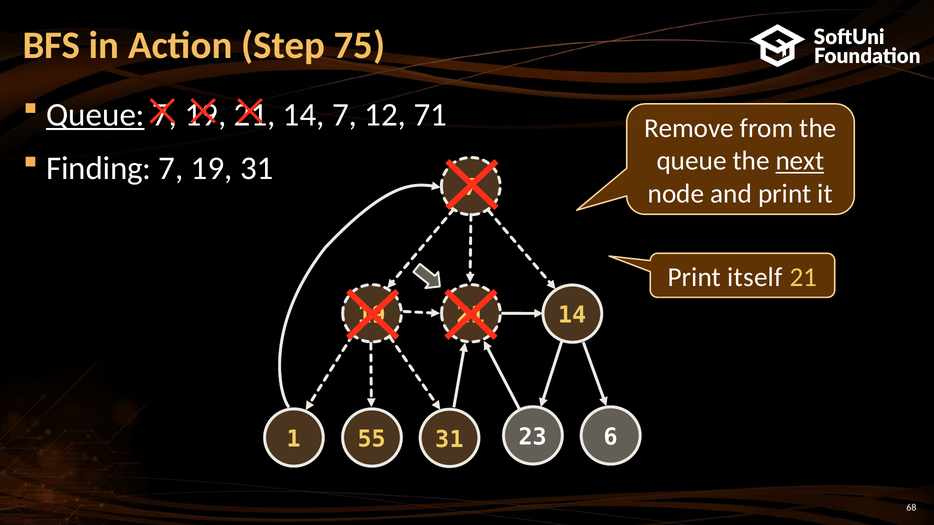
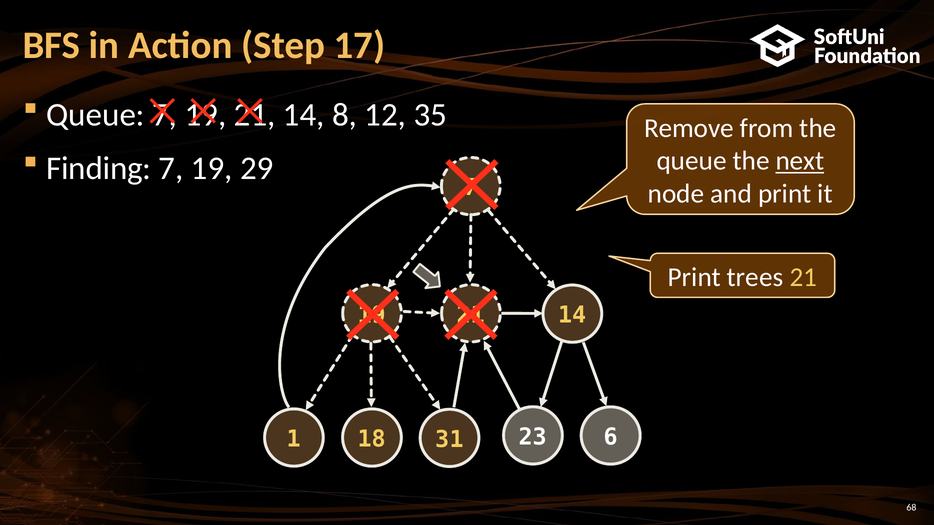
75: 75 -> 17
Queue at (95, 115) underline: present -> none
14 7: 7 -> 8
71: 71 -> 35
19 31: 31 -> 29
itself: itself -> trees
55: 55 -> 18
